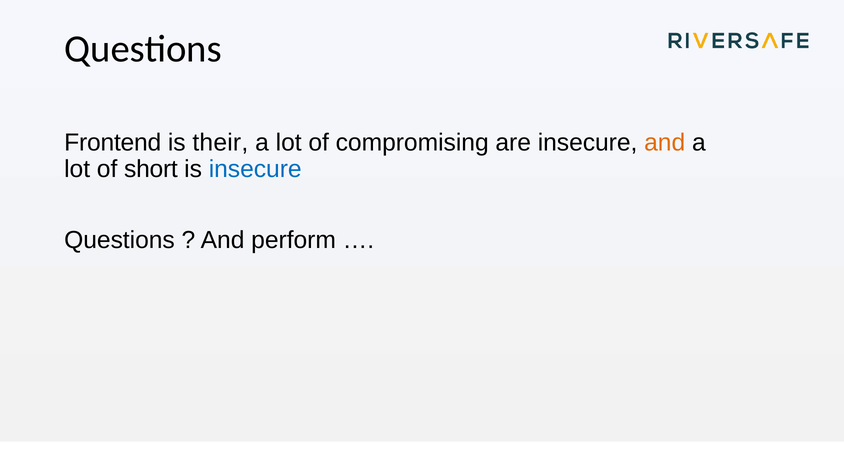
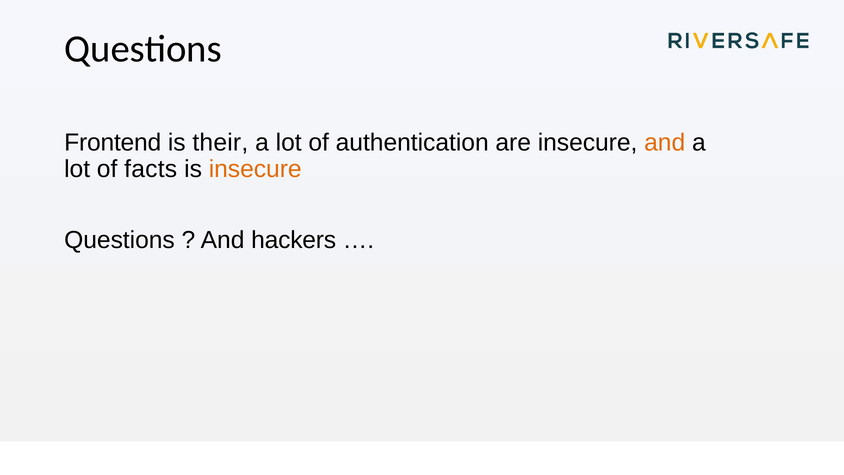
compromising: compromising -> authentication
short: short -> facts
insecure at (255, 169) colour: blue -> orange
perform: perform -> hackers
